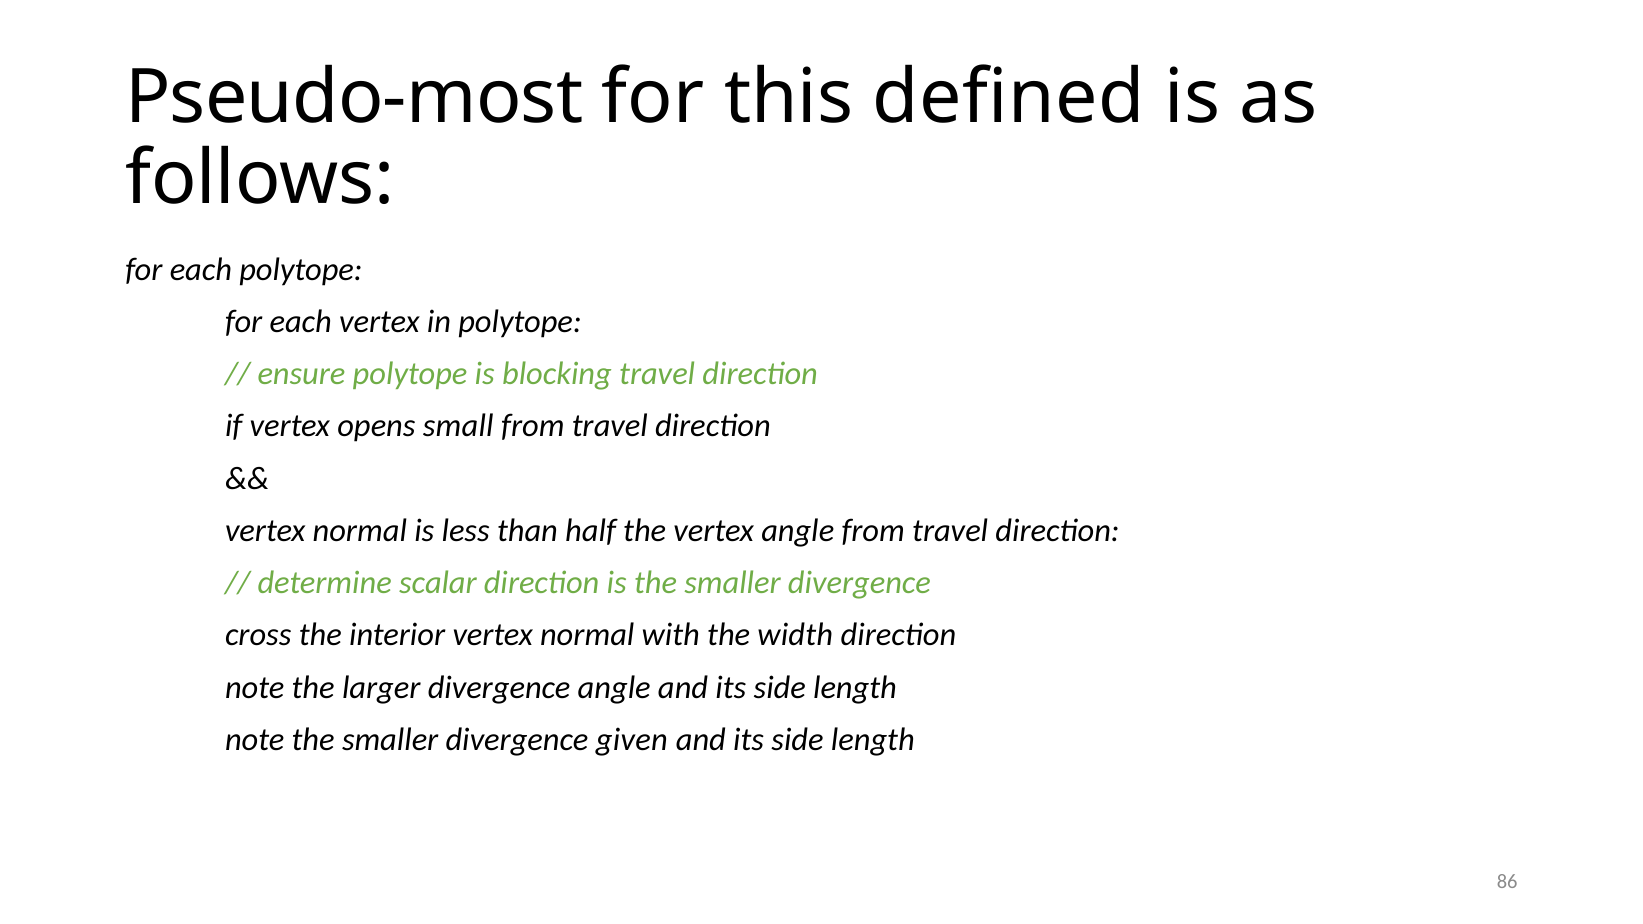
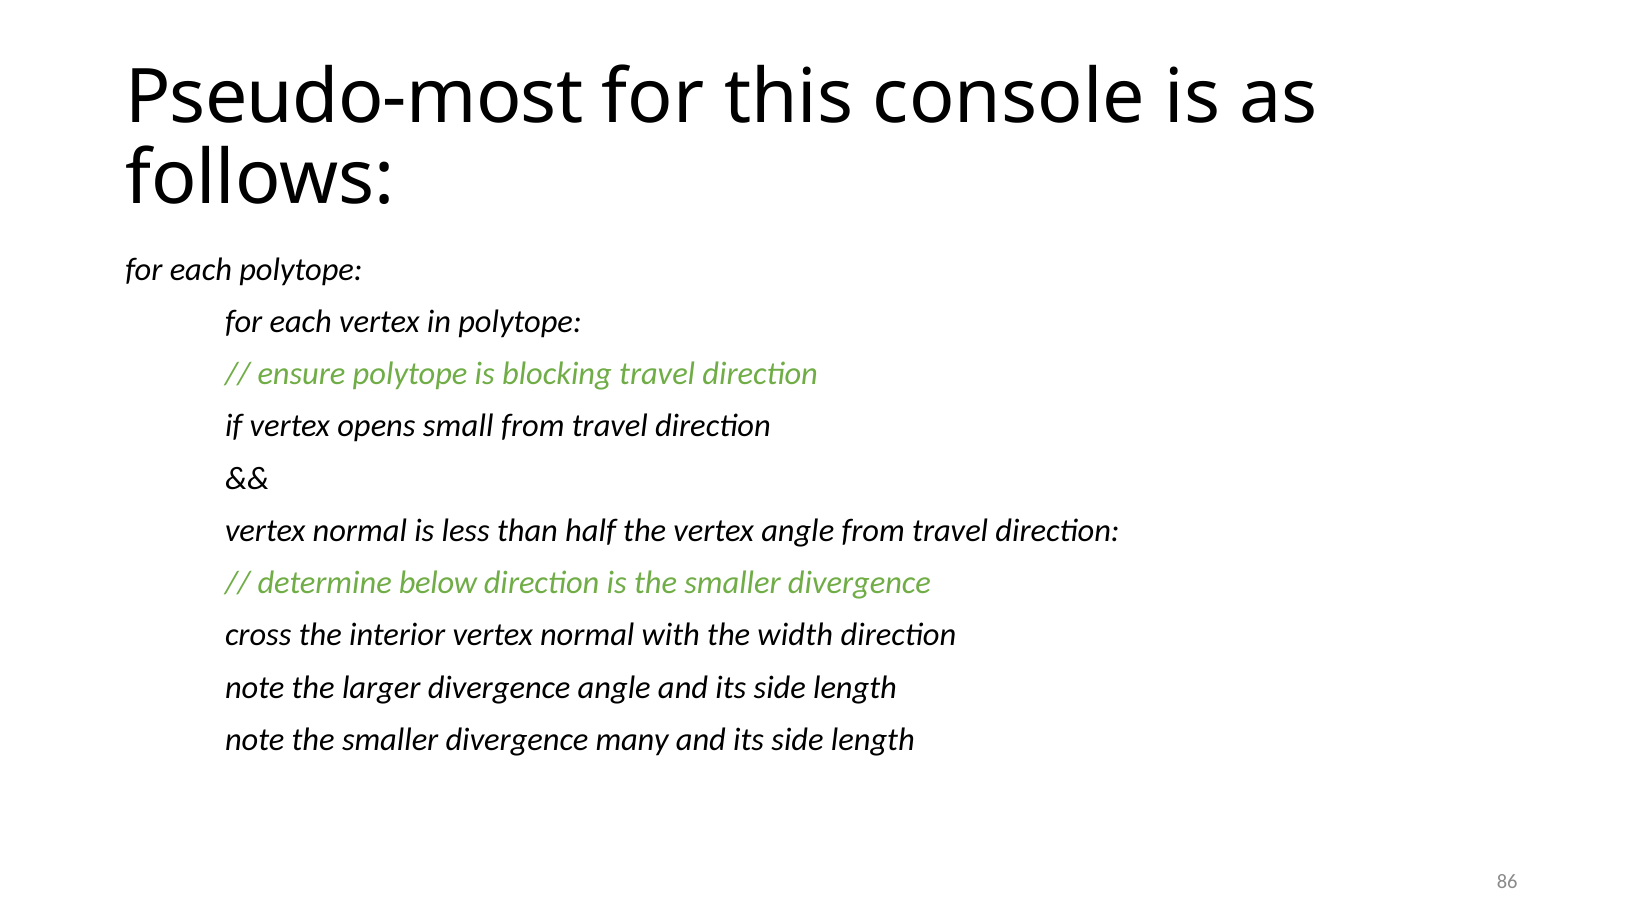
defined: defined -> console
scalar: scalar -> below
given: given -> many
